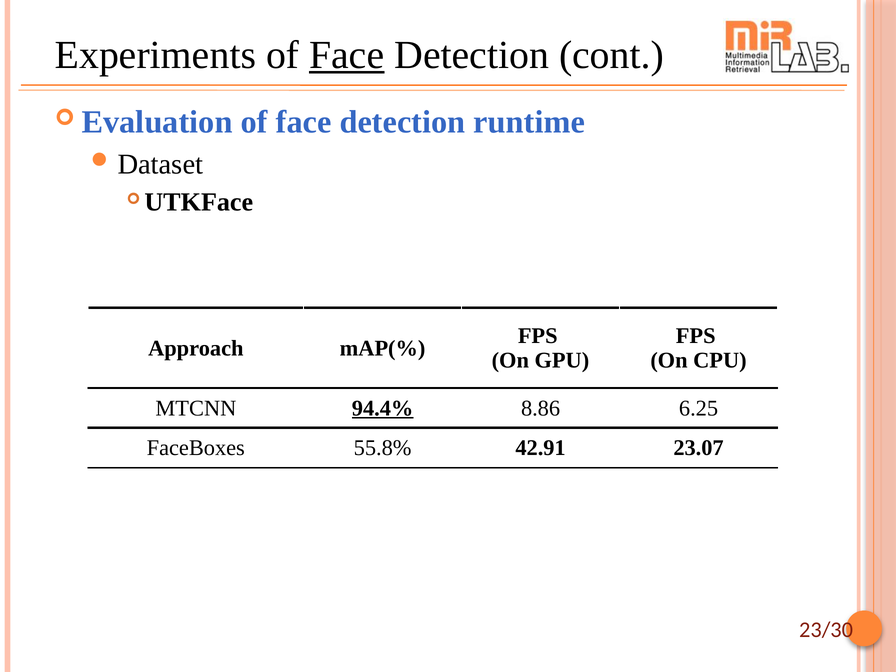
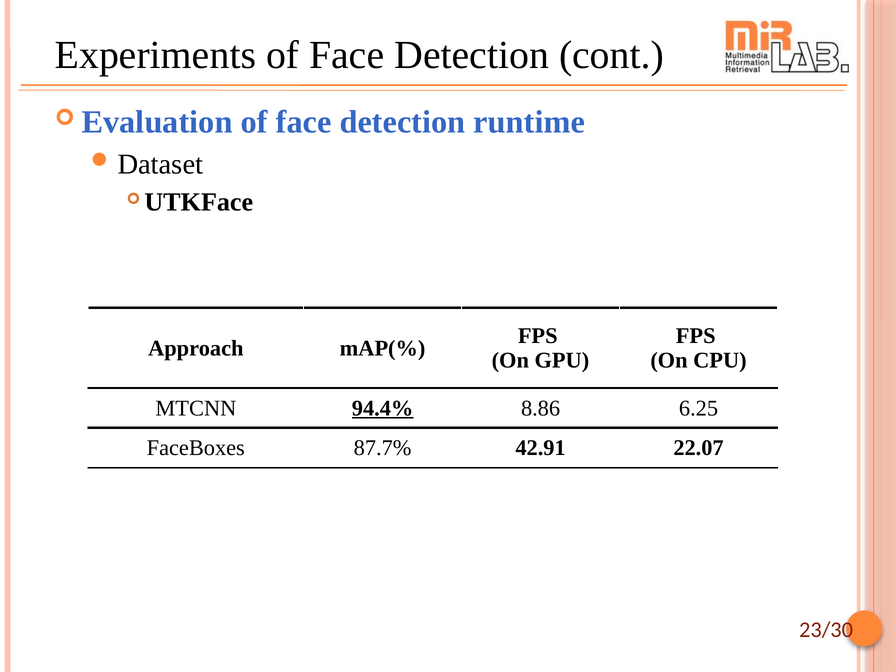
Face at (347, 55) underline: present -> none
55.8%: 55.8% -> 87.7%
23.07: 23.07 -> 22.07
